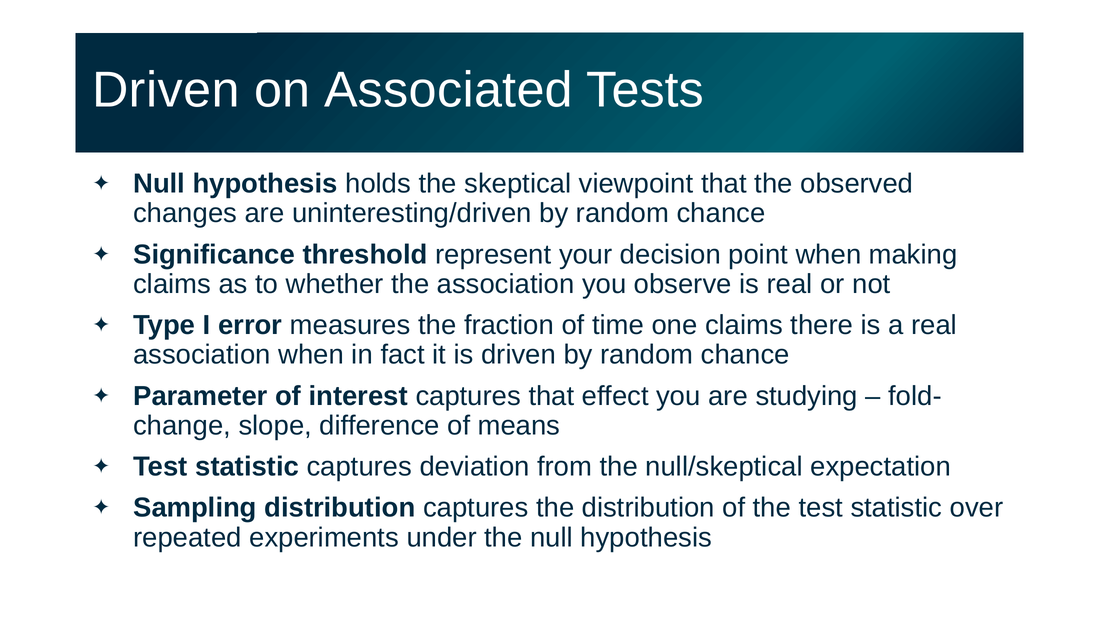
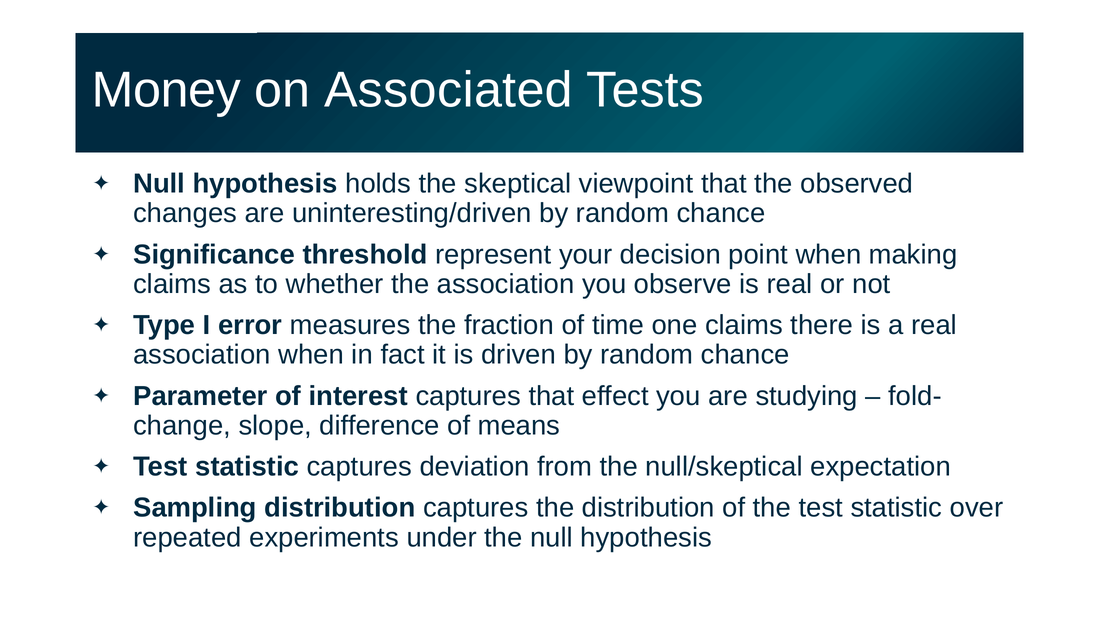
Driven at (166, 90): Driven -> Money
